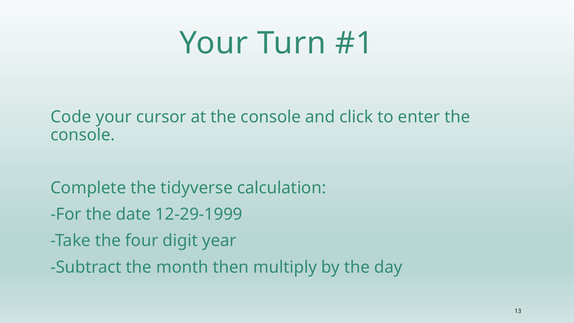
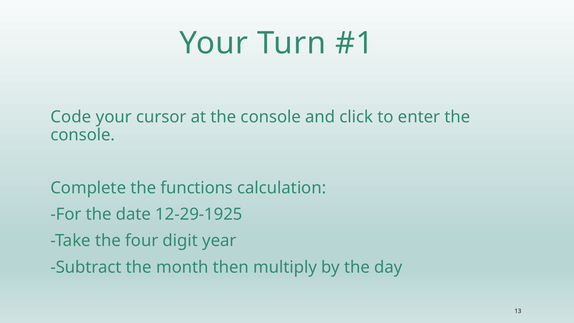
tidyverse: tidyverse -> functions
12-29-1999: 12-29-1999 -> 12-29-1925
